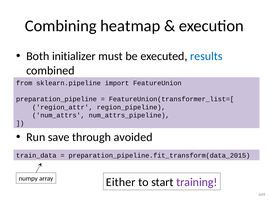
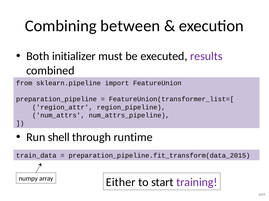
heatmap: heatmap -> between
results colour: blue -> purple
save: save -> shell
avoided: avoided -> runtime
